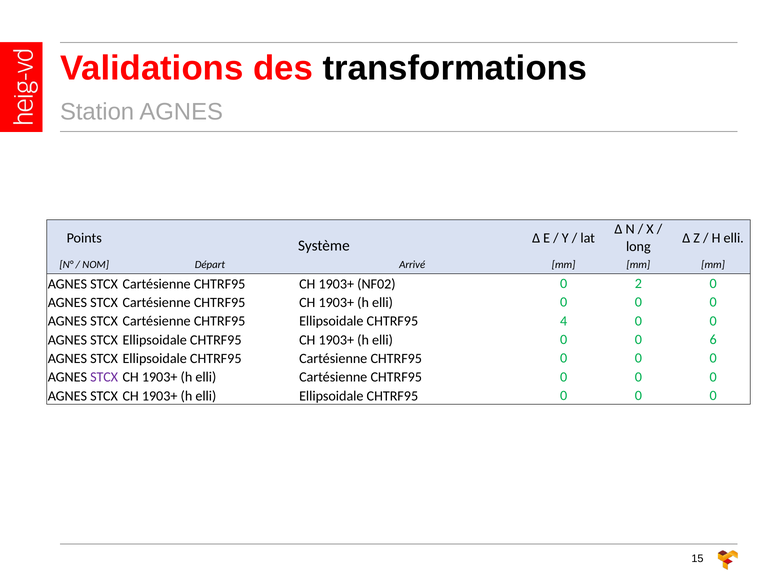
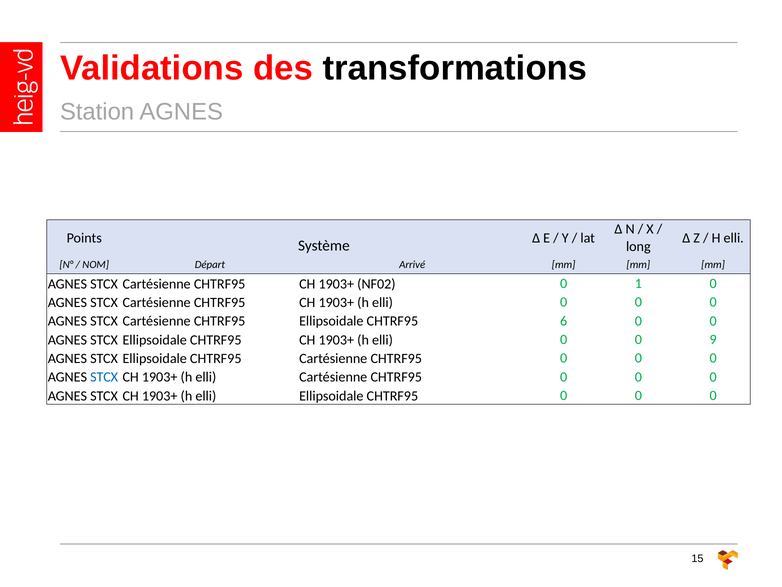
2: 2 -> 1
4: 4 -> 6
6: 6 -> 9
STCX at (104, 377) colour: purple -> blue
